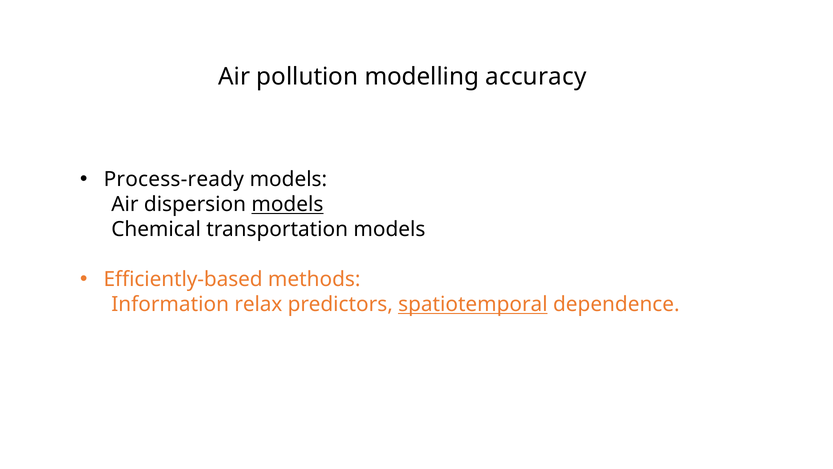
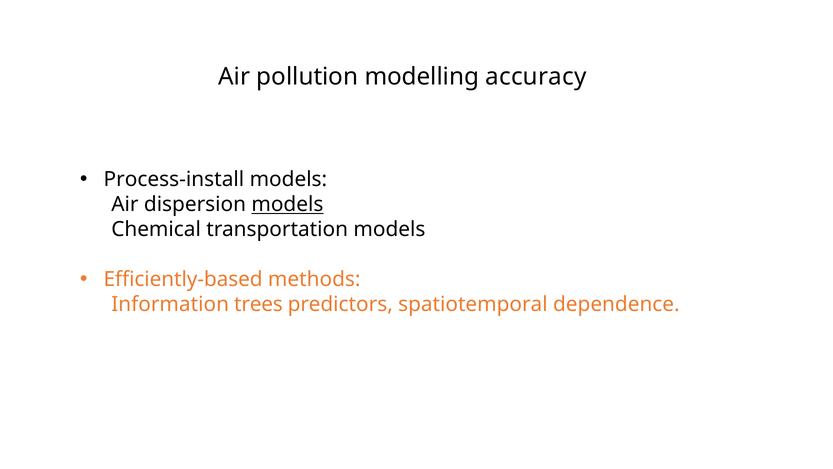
Process-ready: Process-ready -> Process-install
relax: relax -> trees
spatiotemporal underline: present -> none
